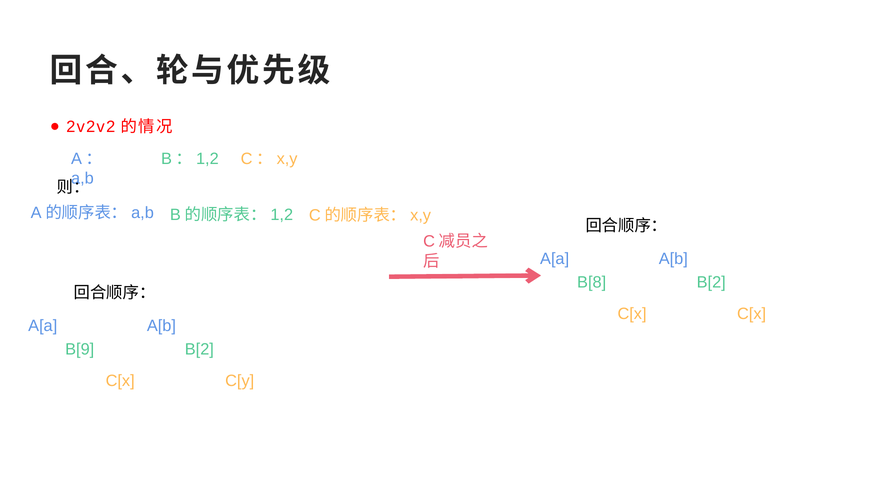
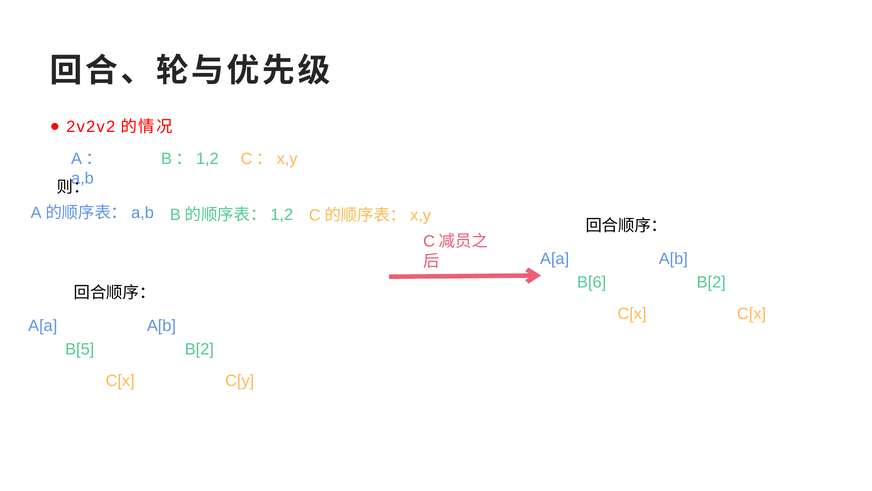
B[8: B[8 -> B[6
B[9: B[9 -> B[5
